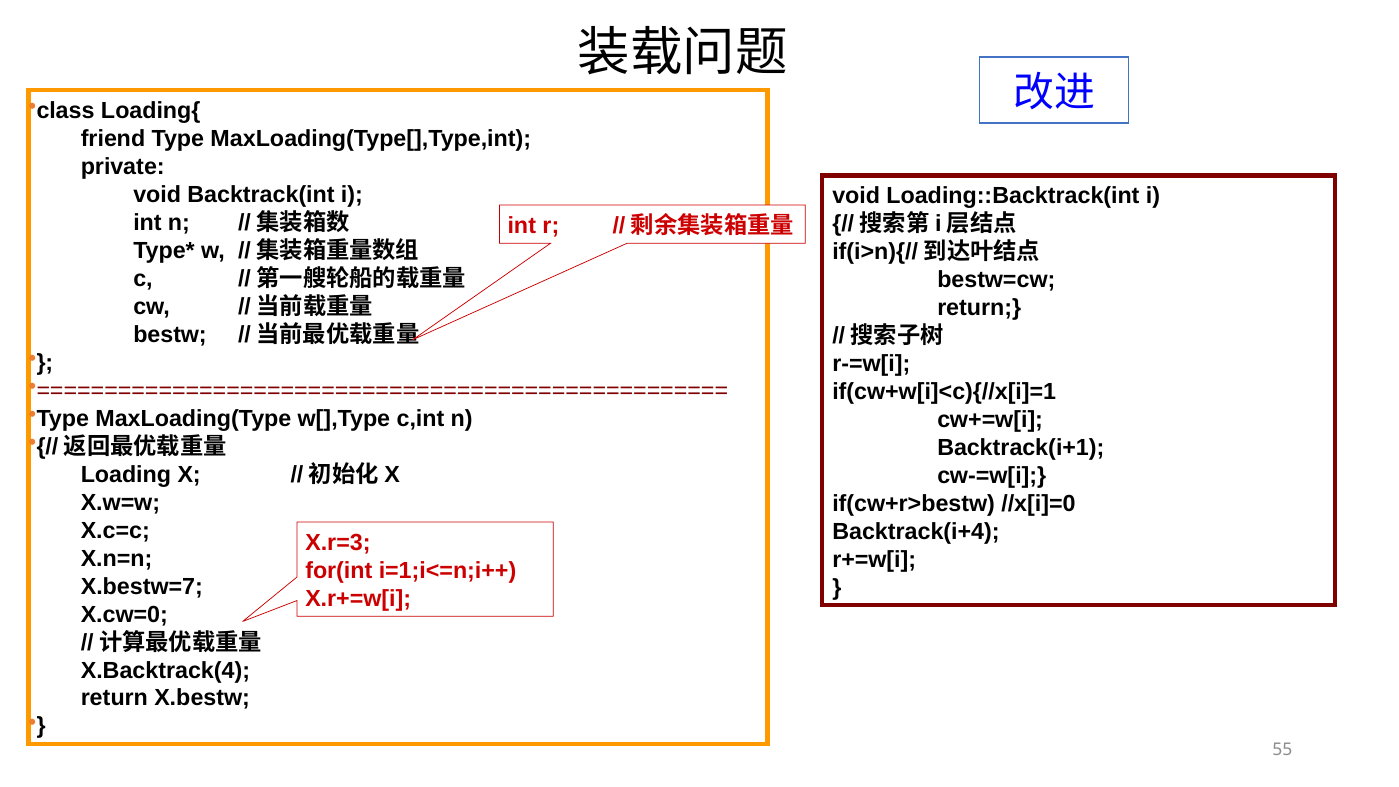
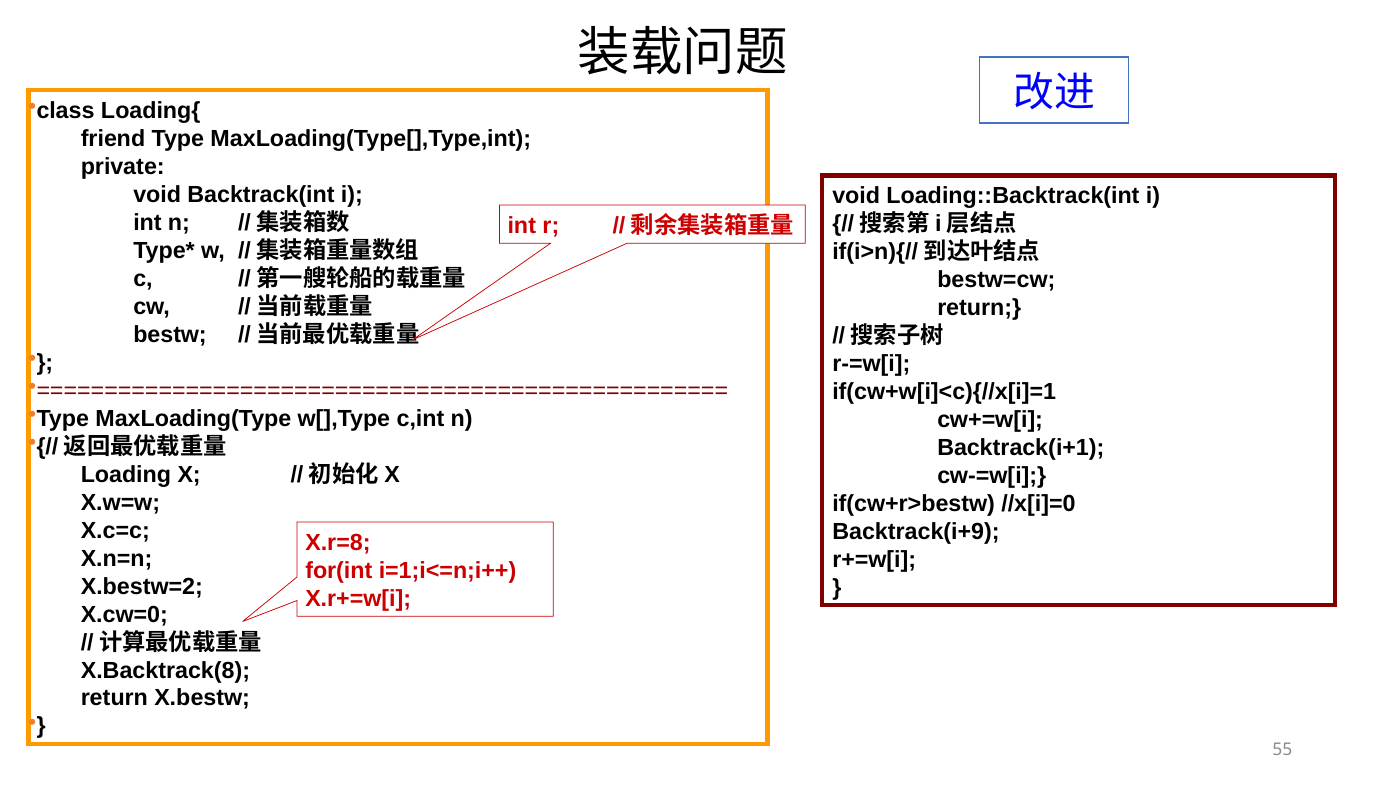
Backtrack(i+4: Backtrack(i+4 -> Backtrack(i+9
X.r=3: X.r=3 -> X.r=8
X.bestw=7: X.bestw=7 -> X.bestw=2
X.Backtrack(4: X.Backtrack(4 -> X.Backtrack(8
